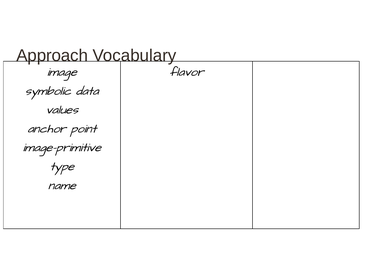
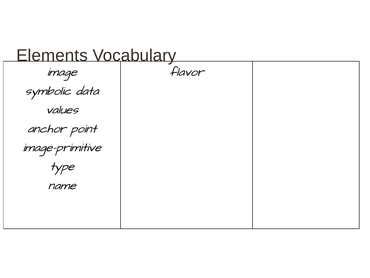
Approach: Approach -> Elements
